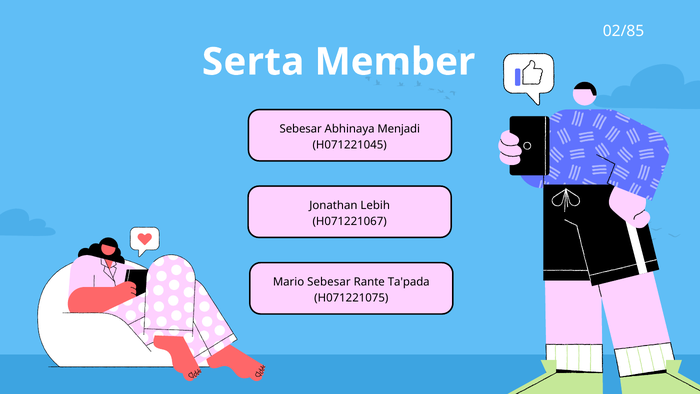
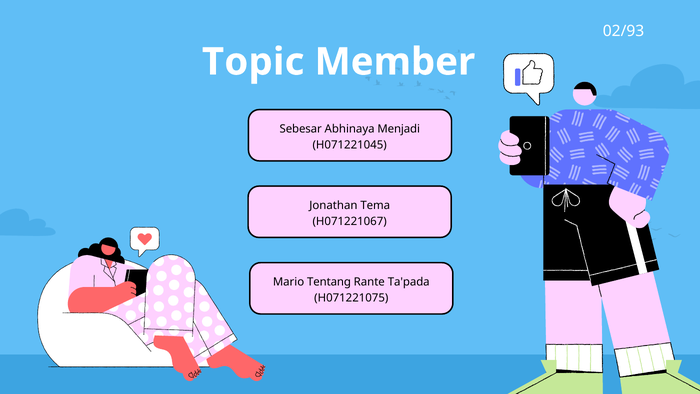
02/85: 02/85 -> 02/93
Serta: Serta -> Topic
Lebih: Lebih -> Tema
Mario Sebesar: Sebesar -> Tentang
